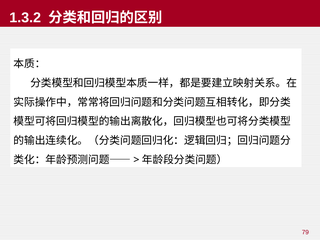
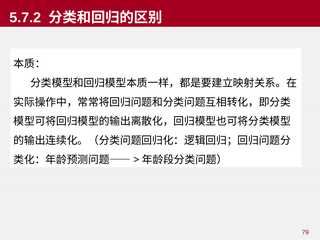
1.3.2: 1.3.2 -> 5.7.2
